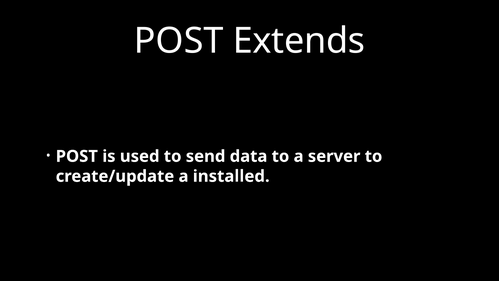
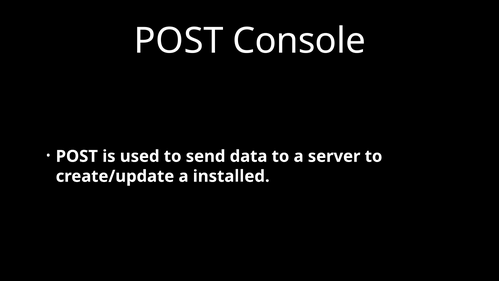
Extends: Extends -> Console
